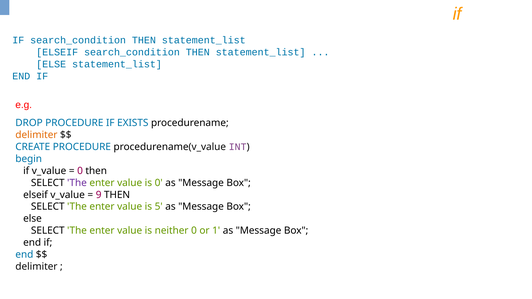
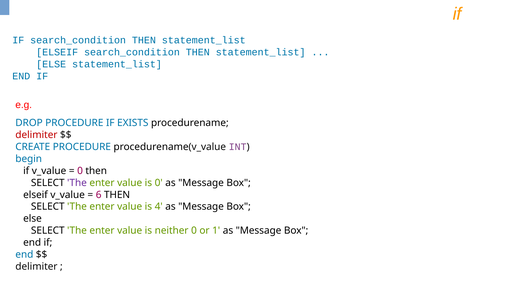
delimiter at (36, 135) colour: orange -> red
9: 9 -> 6
5: 5 -> 4
